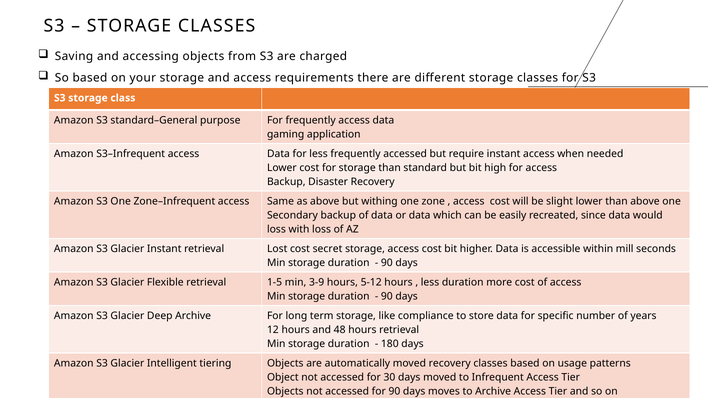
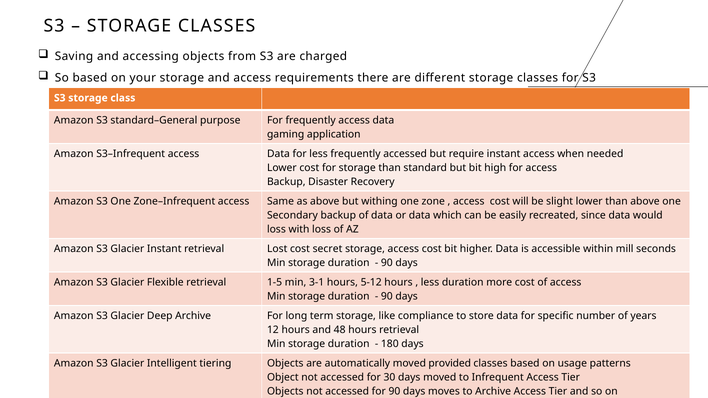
3-9: 3-9 -> 3-1
moved recovery: recovery -> provided
